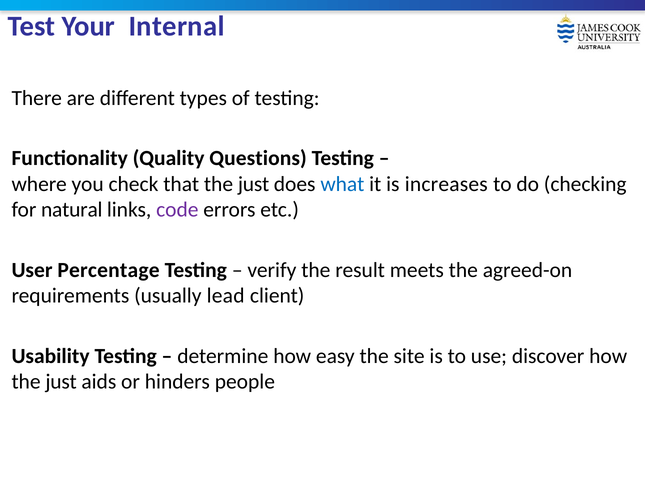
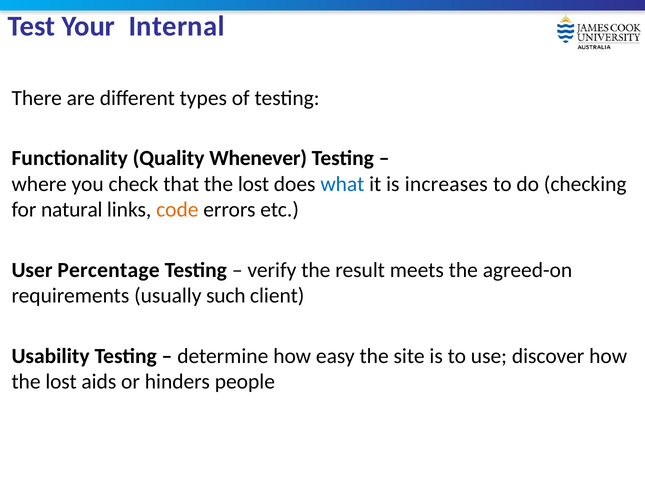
Questions: Questions -> Whenever
that the just: just -> lost
code colour: purple -> orange
lead: lead -> such
just at (61, 382): just -> lost
